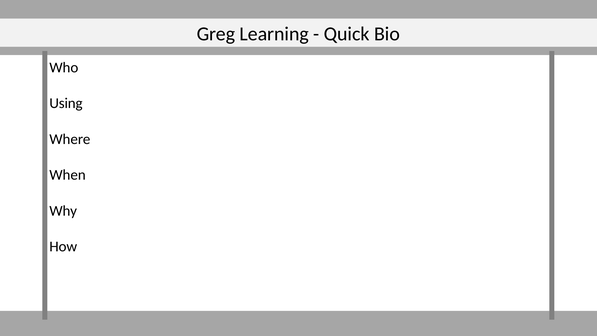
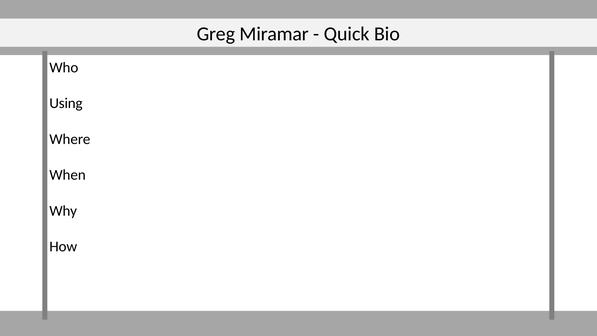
Learning: Learning -> Miramar
